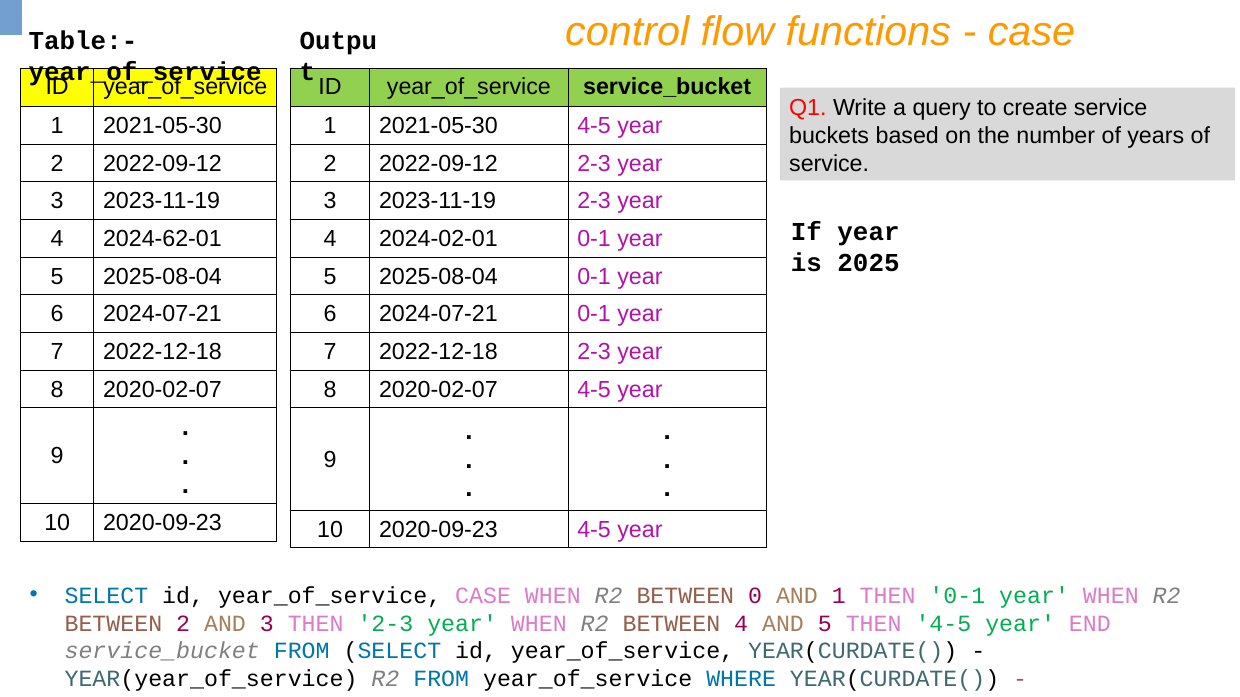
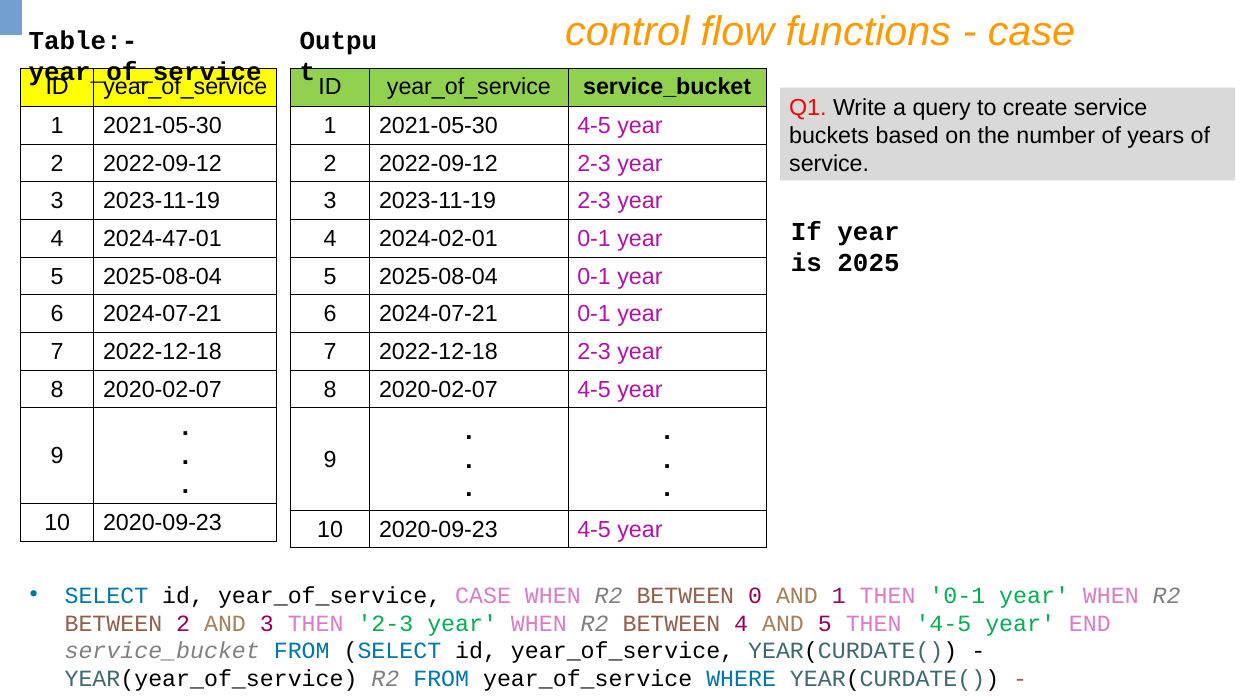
2024-62-01: 2024-62-01 -> 2024-47-01
